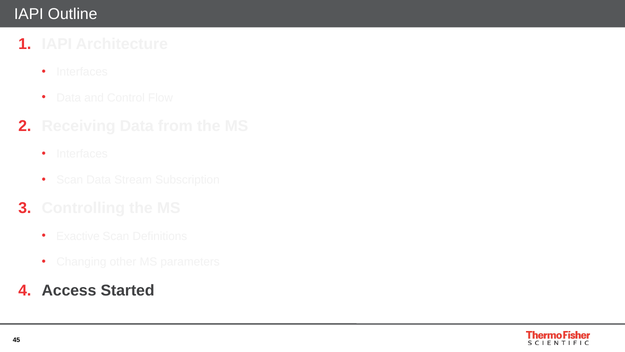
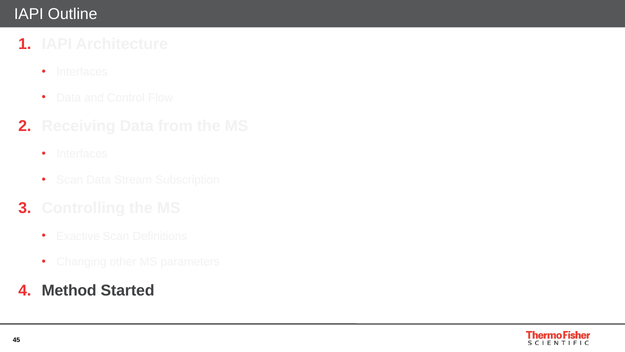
Access: Access -> Method
